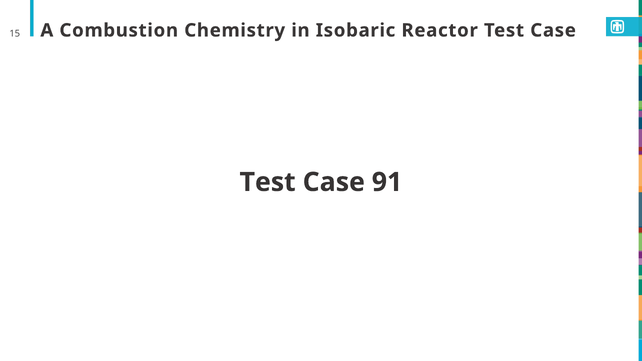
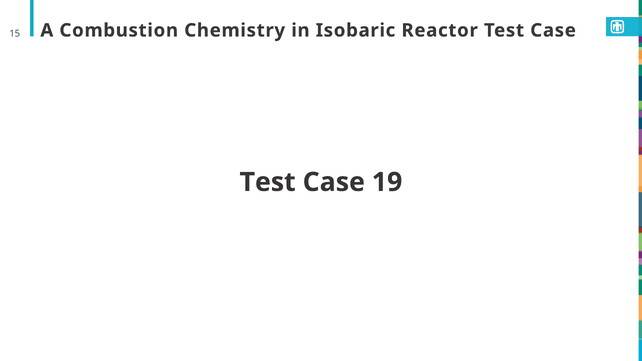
91: 91 -> 19
